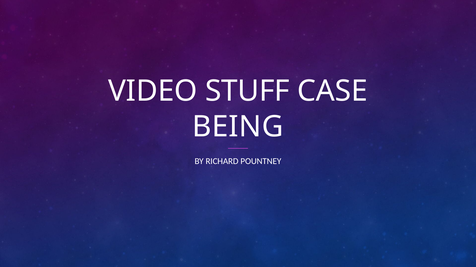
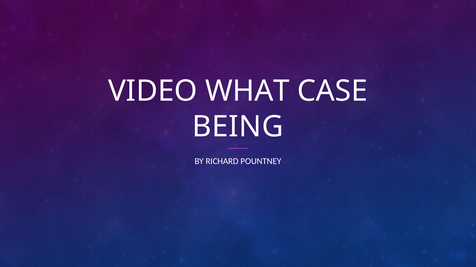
STUFF: STUFF -> WHAT
